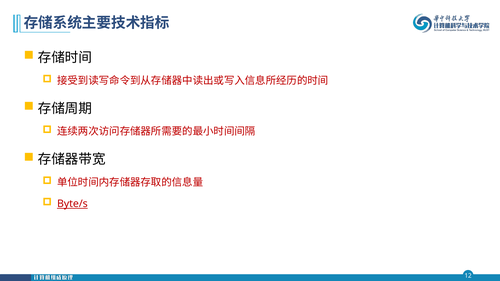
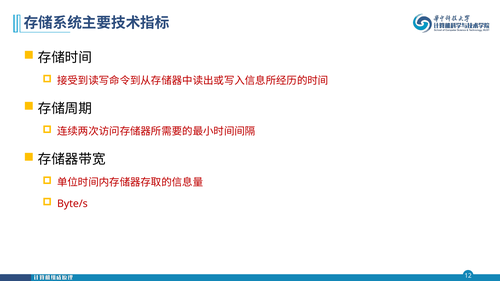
Byte/s underline: present -> none
